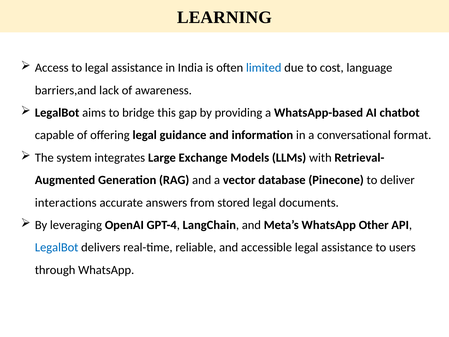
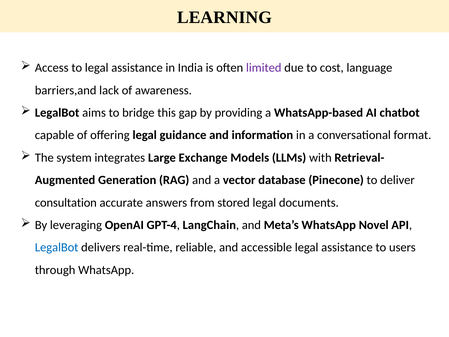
limited colour: blue -> purple
interactions: interactions -> consultation
Other: Other -> Novel
